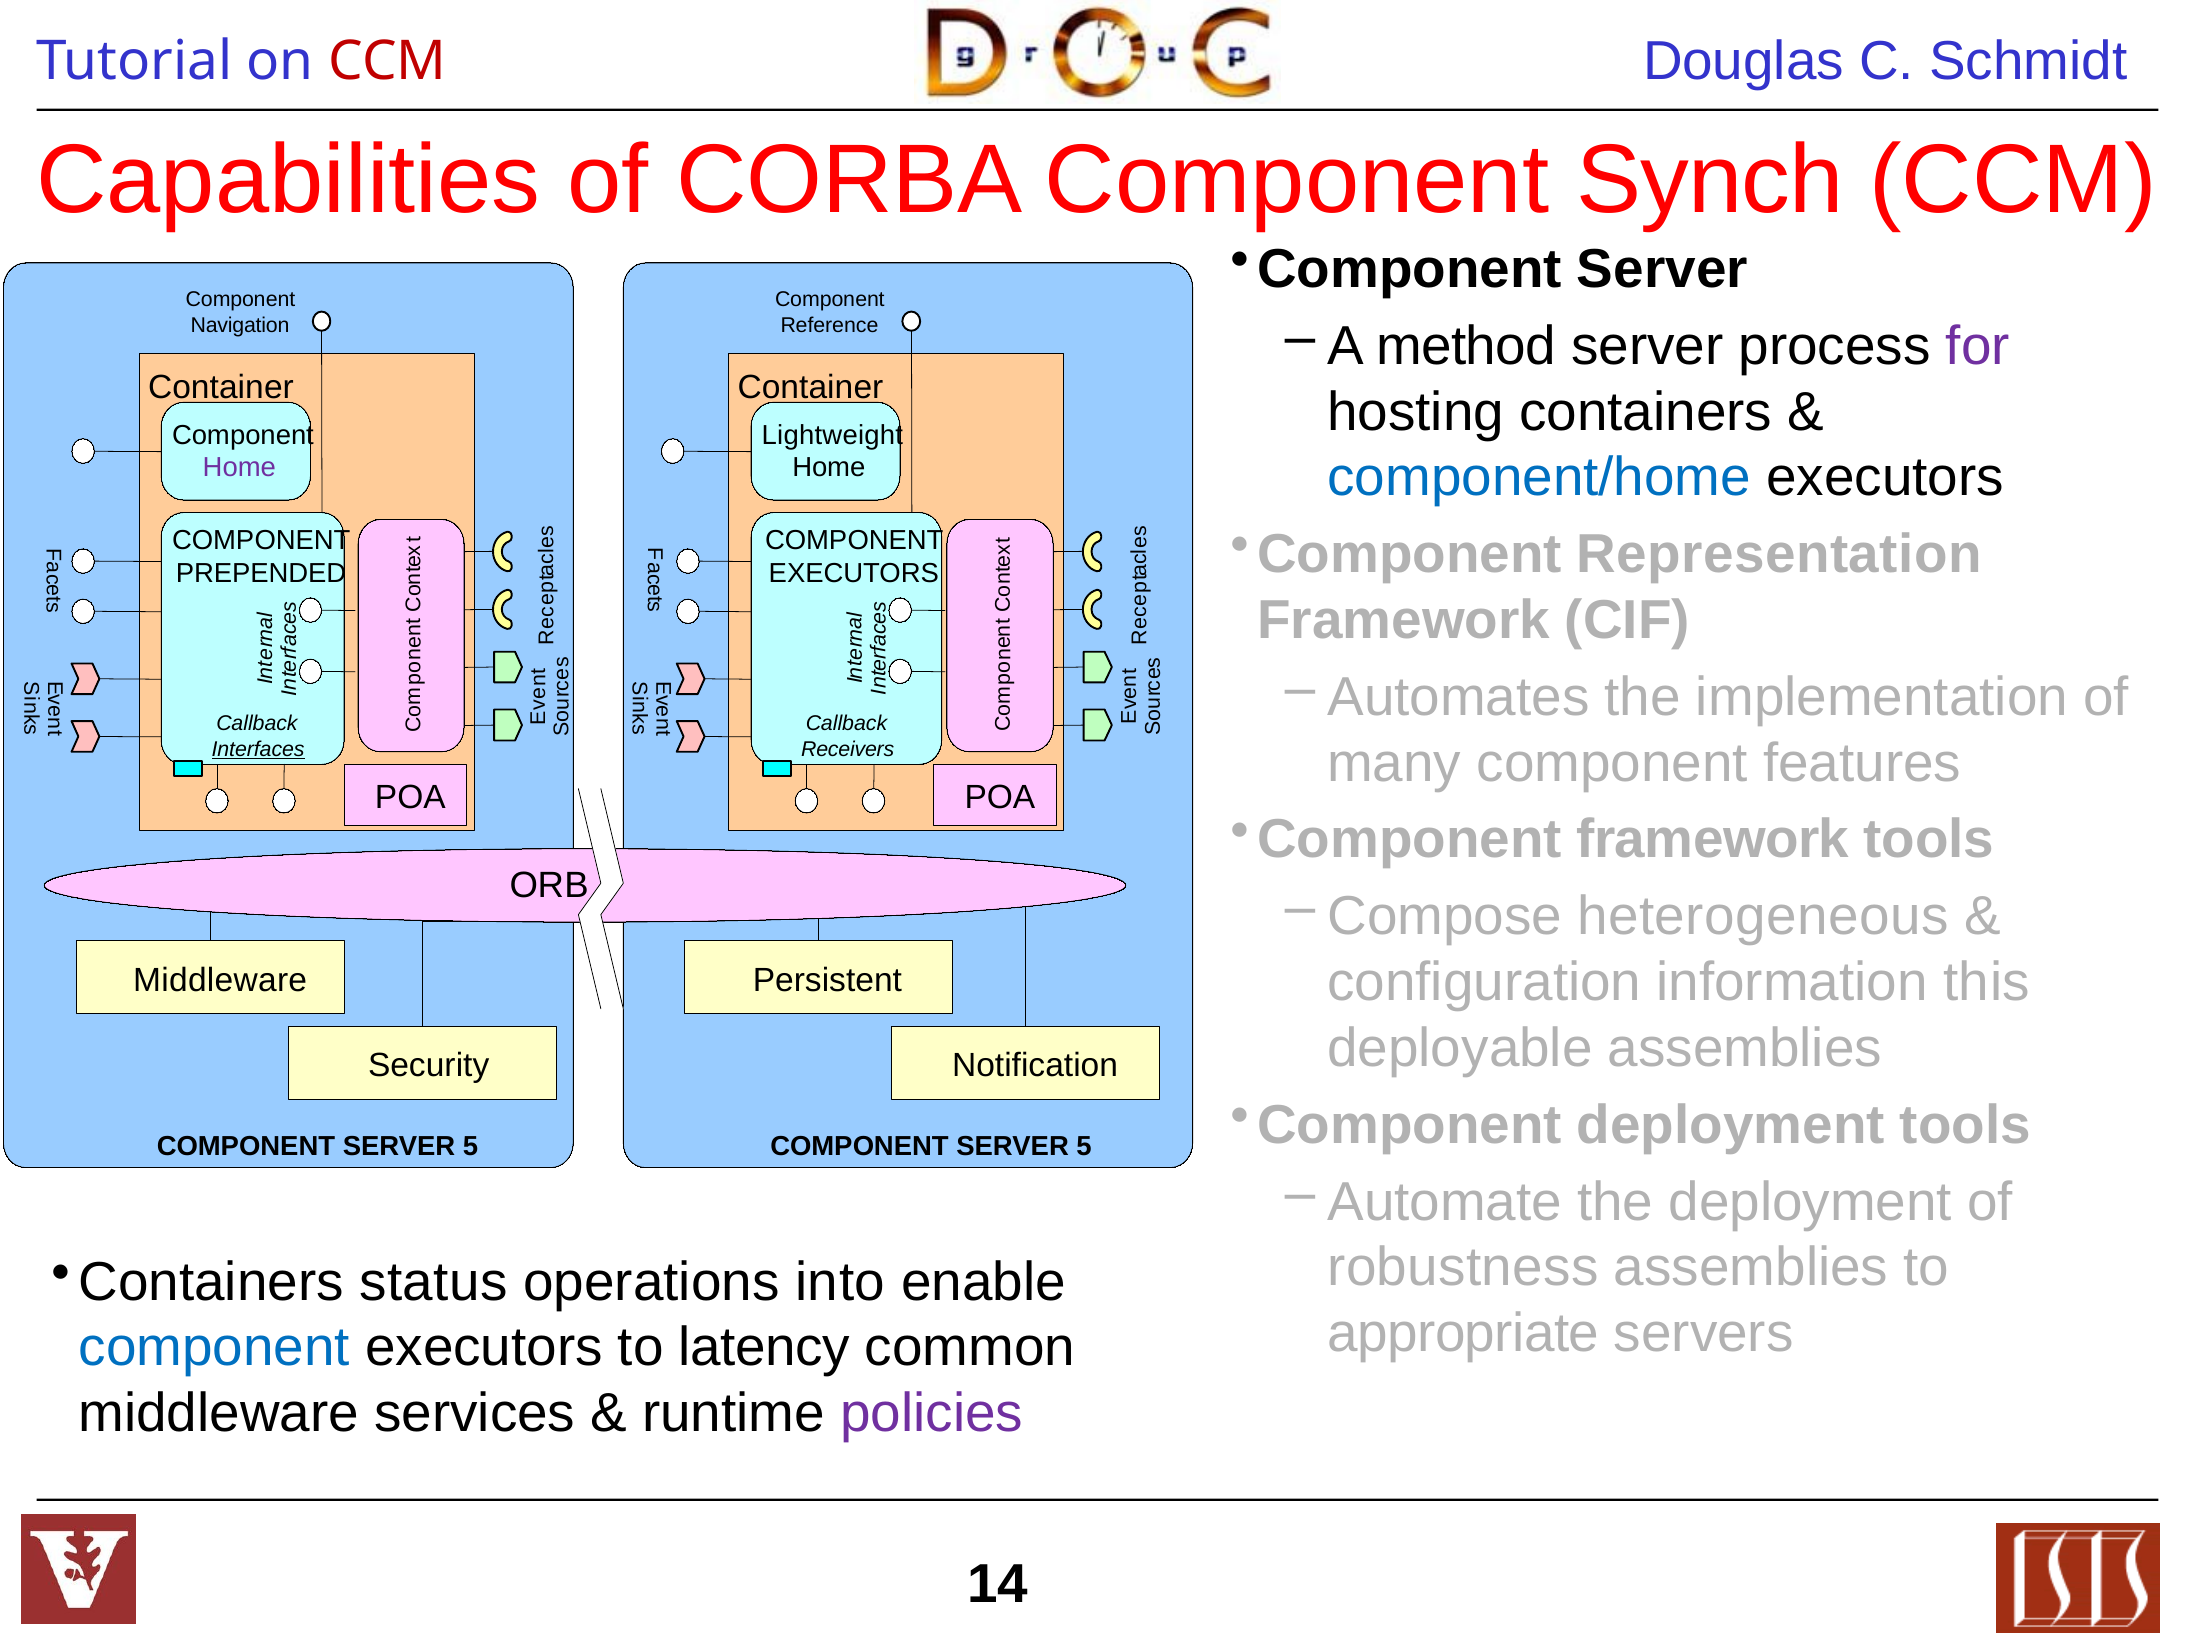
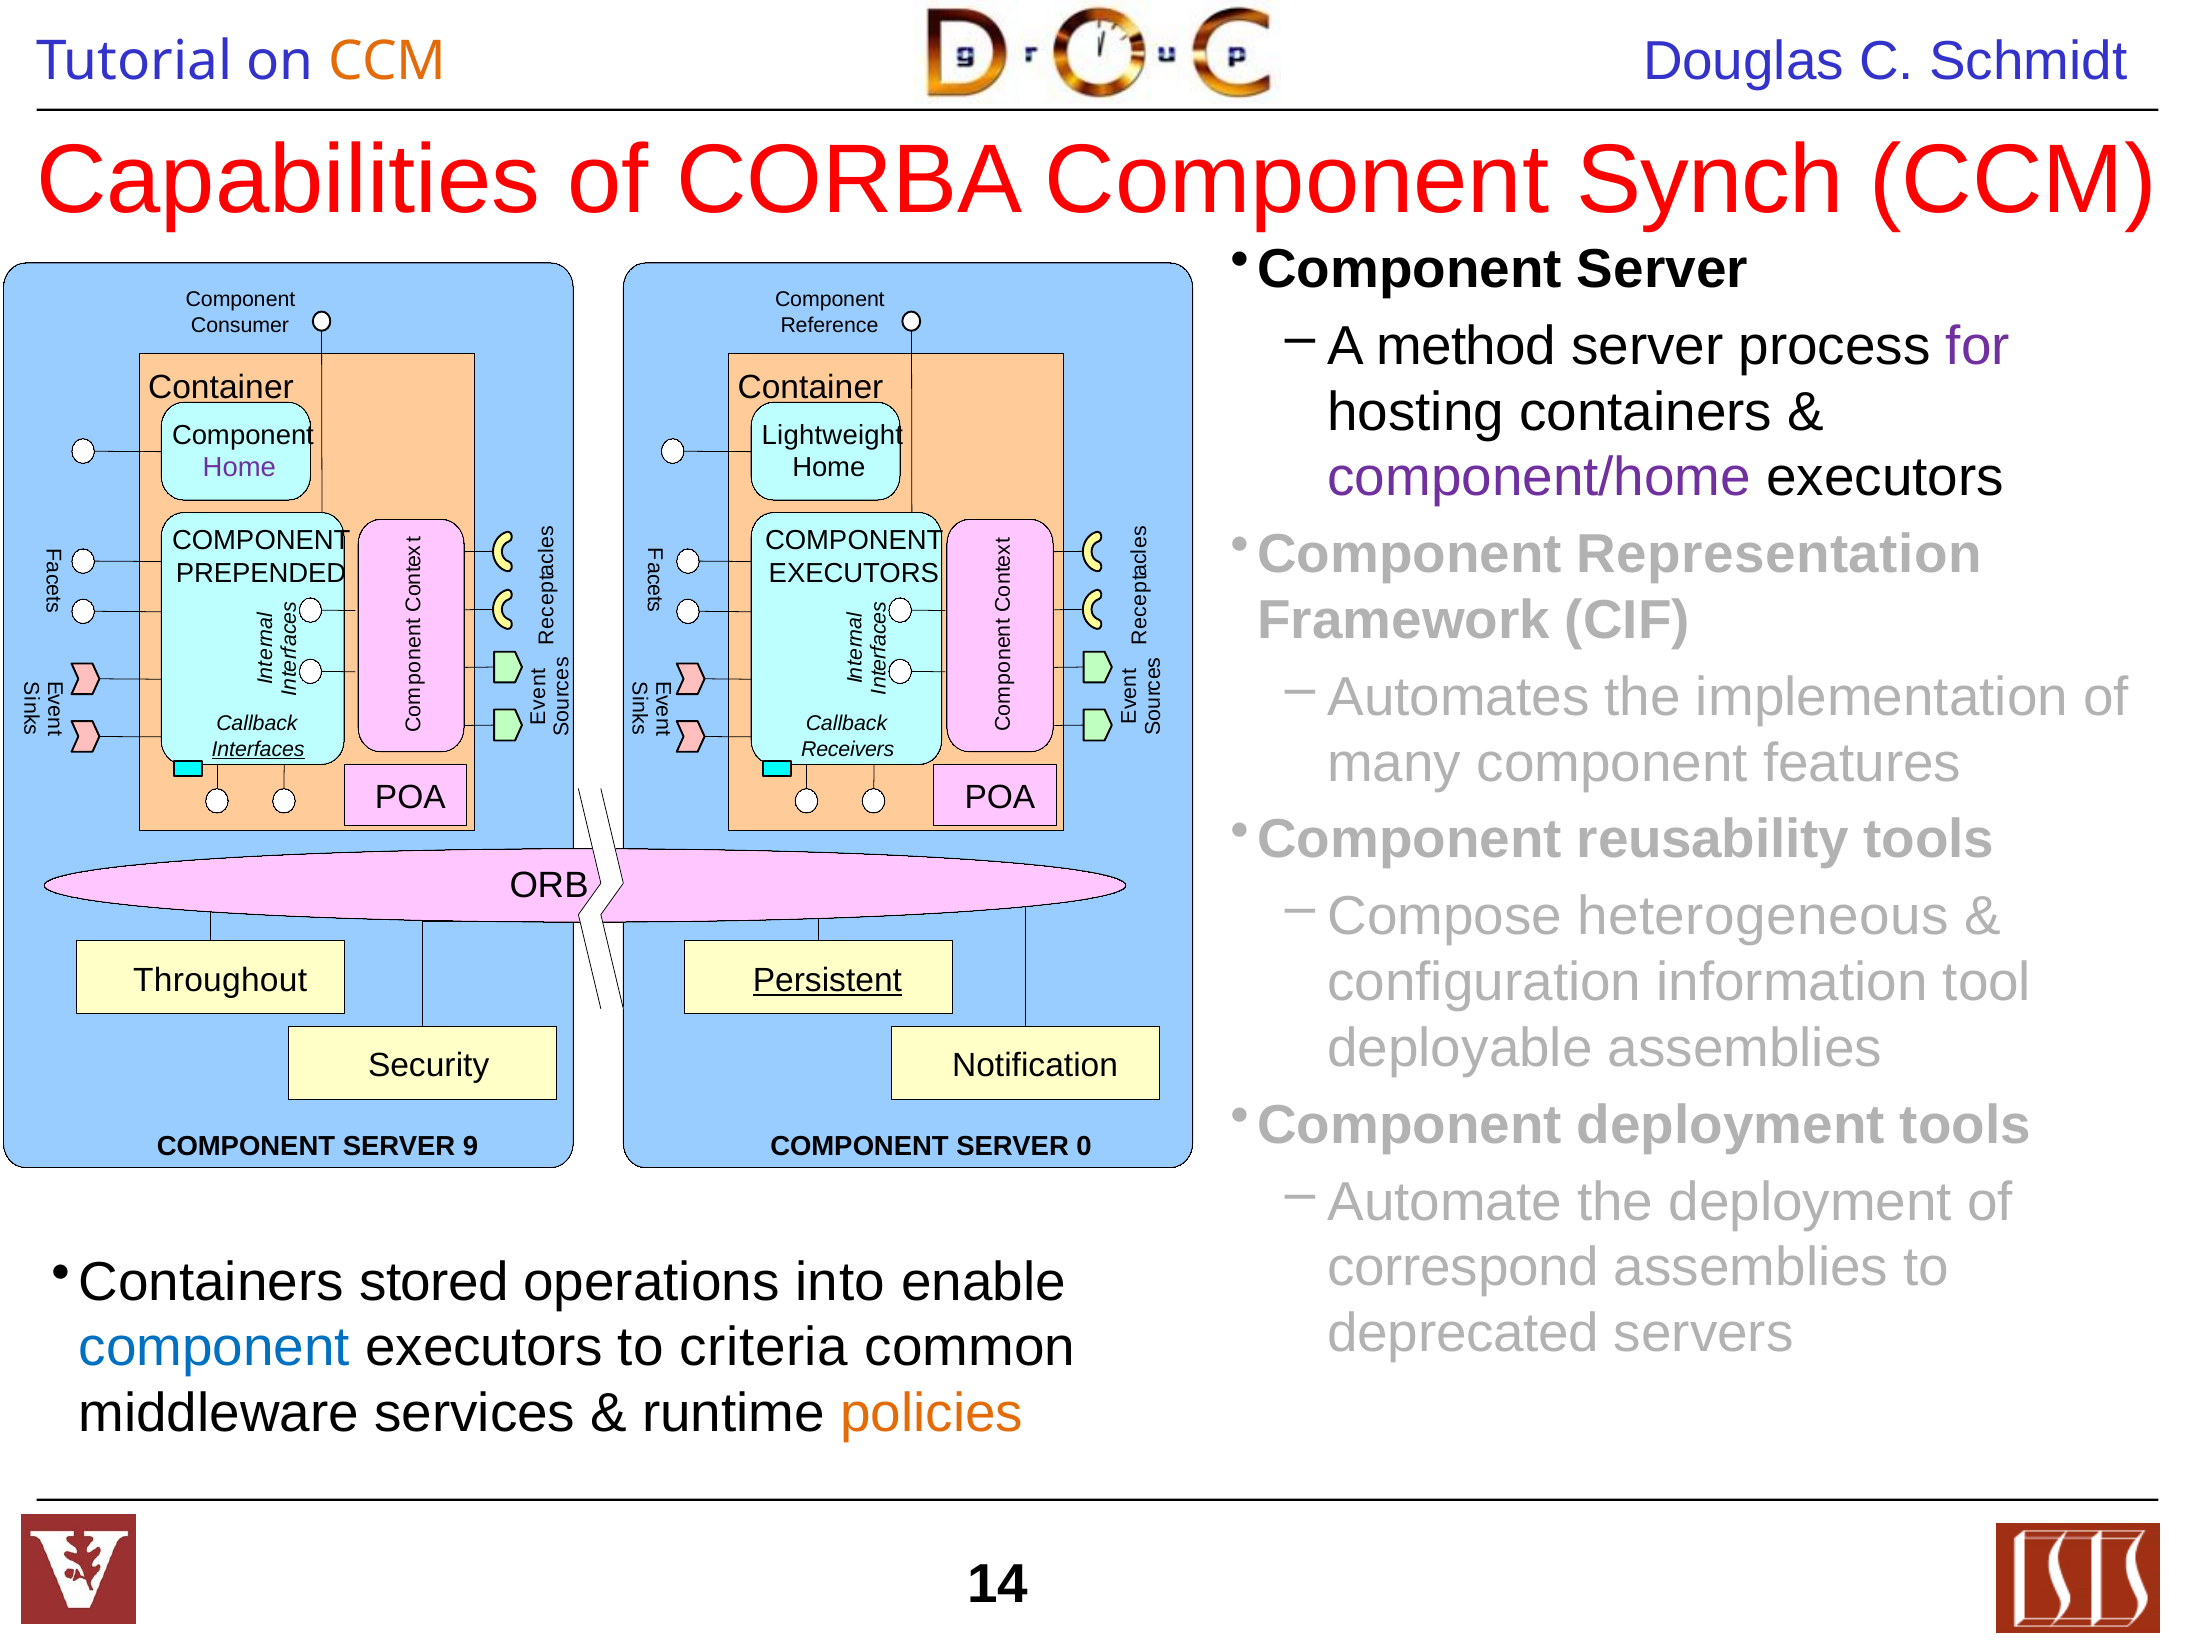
CCM at (387, 61) colour: red -> orange
Navigation: Navigation -> Consumer
component/home colour: blue -> purple
Component framework: framework -> reusability
this: this -> tool
Middleware at (220, 981): Middleware -> Throughout
Persistent underline: none -> present
5 at (471, 1146): 5 -> 9
5 at (1084, 1146): 5 -> 0
robustness: robustness -> correspond
status: status -> stored
appropriate: appropriate -> deprecated
latency: latency -> criteria
policies colour: purple -> orange
